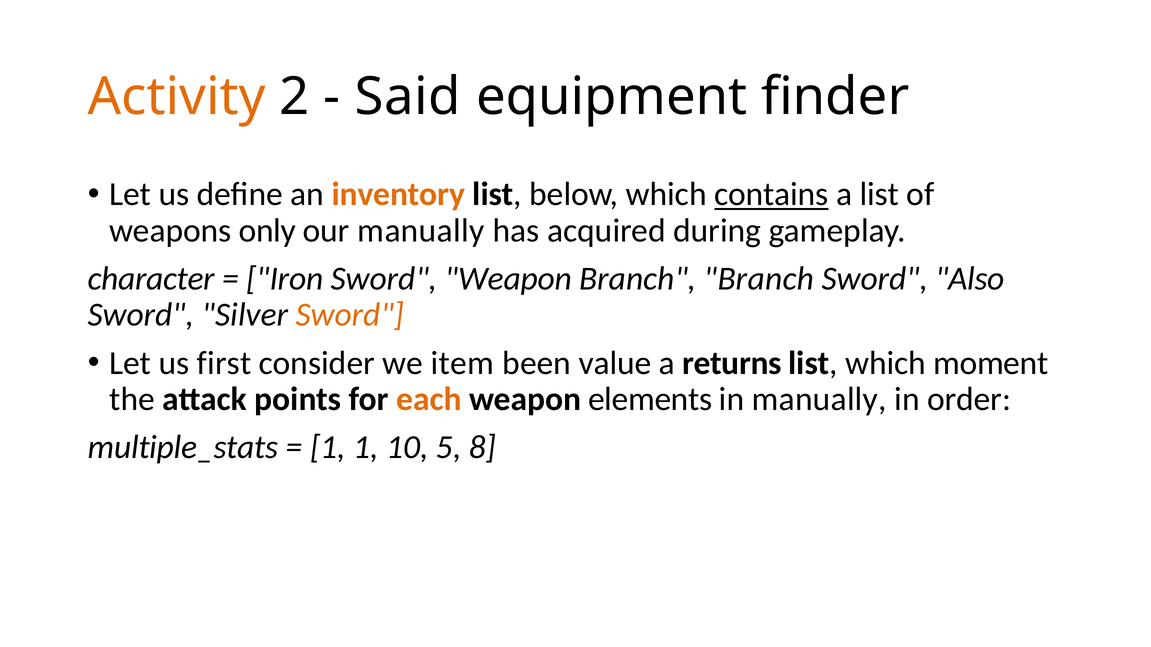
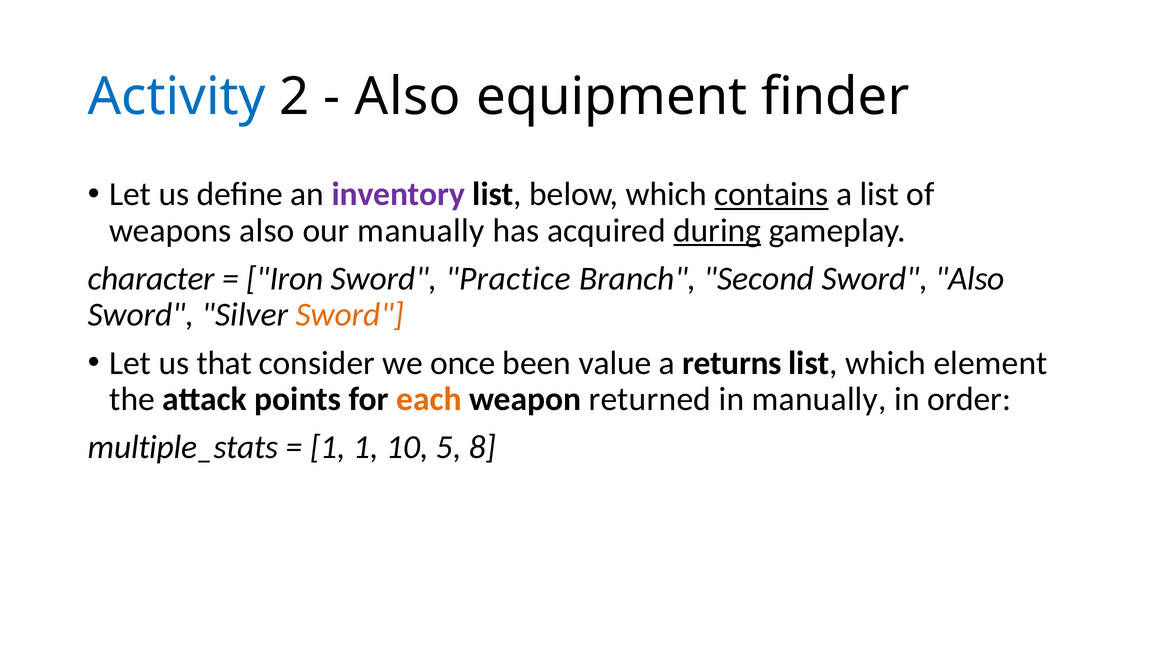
Activity colour: orange -> blue
Said at (408, 97): Said -> Also
inventory colour: orange -> purple
weapons only: only -> also
during underline: none -> present
Sword Weapon: Weapon -> Practice
Branch Branch: Branch -> Second
first: first -> that
item: item -> once
moment: moment -> element
elements: elements -> returned
